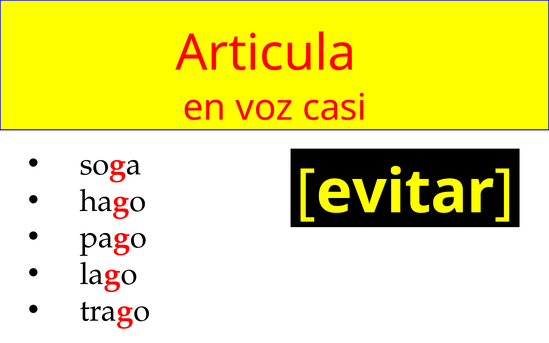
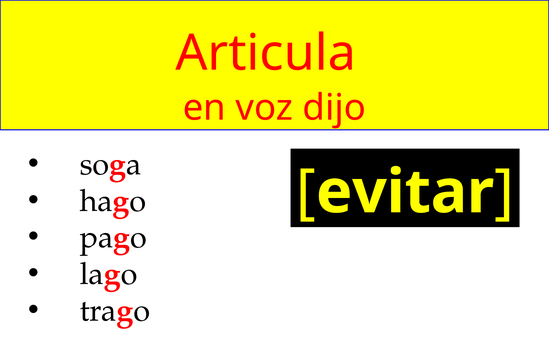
casi: casi -> dijo
